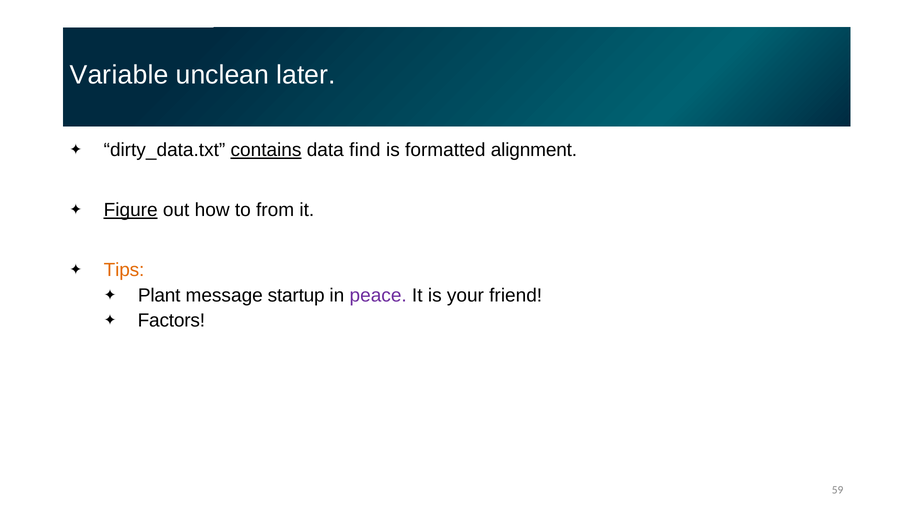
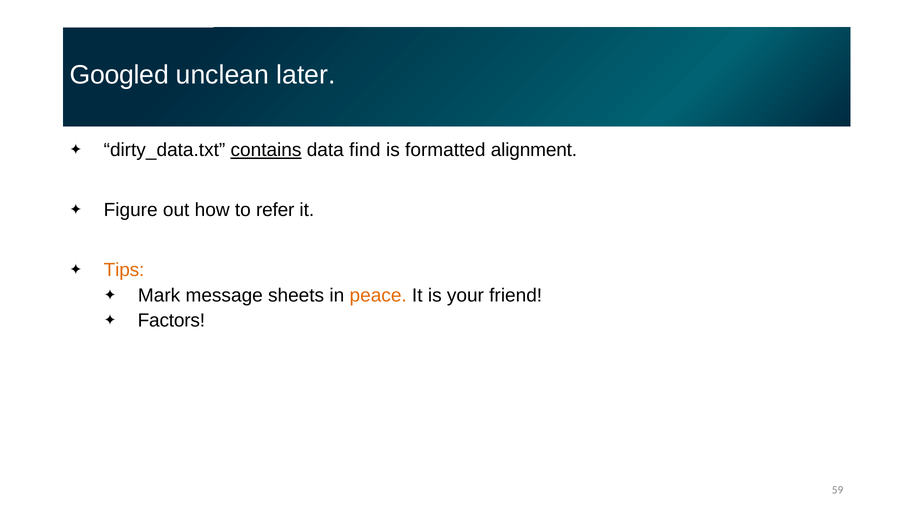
Variable: Variable -> Googled
Figure underline: present -> none
from: from -> refer
Plant: Plant -> Mark
startup: startup -> sheets
peace colour: purple -> orange
